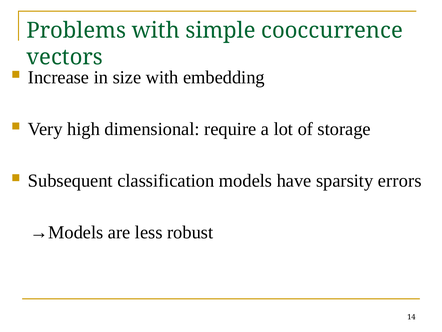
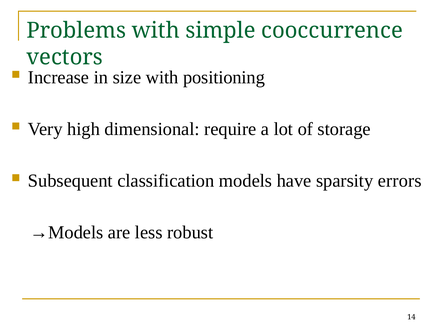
embedding: embedding -> positioning
